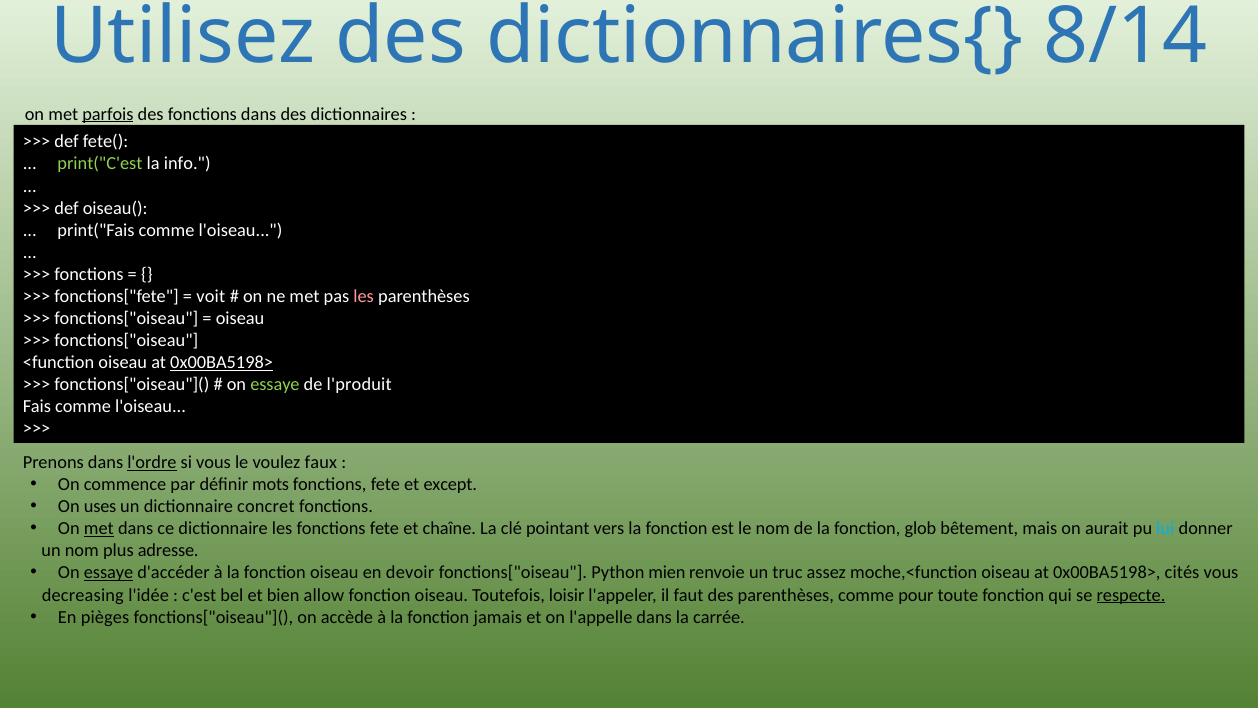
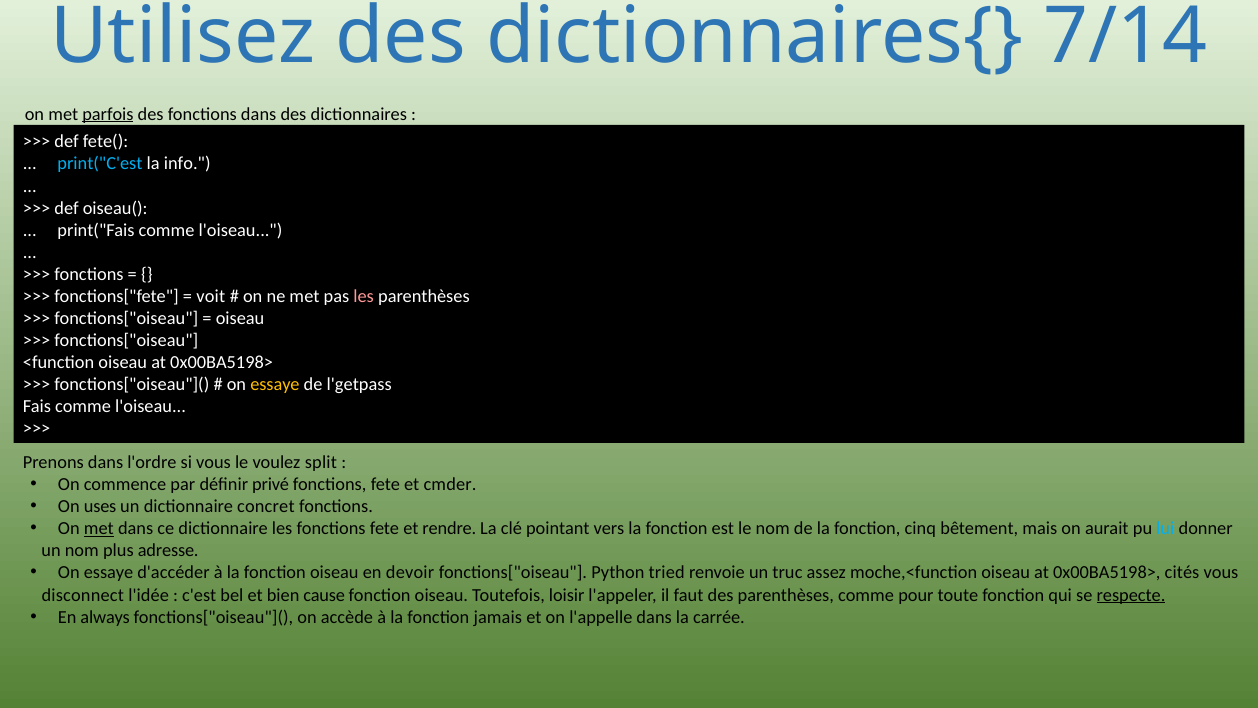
8/14: 8/14 -> 7/14
print("C'est colour: light green -> light blue
0x00BA5198> at (222, 362) underline: present -> none
essaye at (275, 384) colour: light green -> yellow
l'produit: l'produit -> l'getpass
l'ordre underline: present -> none
faux: faux -> split
mots: mots -> privé
except: except -> cmder
chaîne: chaîne -> rendre
glob: glob -> cinq
essaye at (109, 573) underline: present -> none
mien: mien -> tried
decreasing: decreasing -> disconnect
allow: allow -> cause
pièges: pièges -> always
